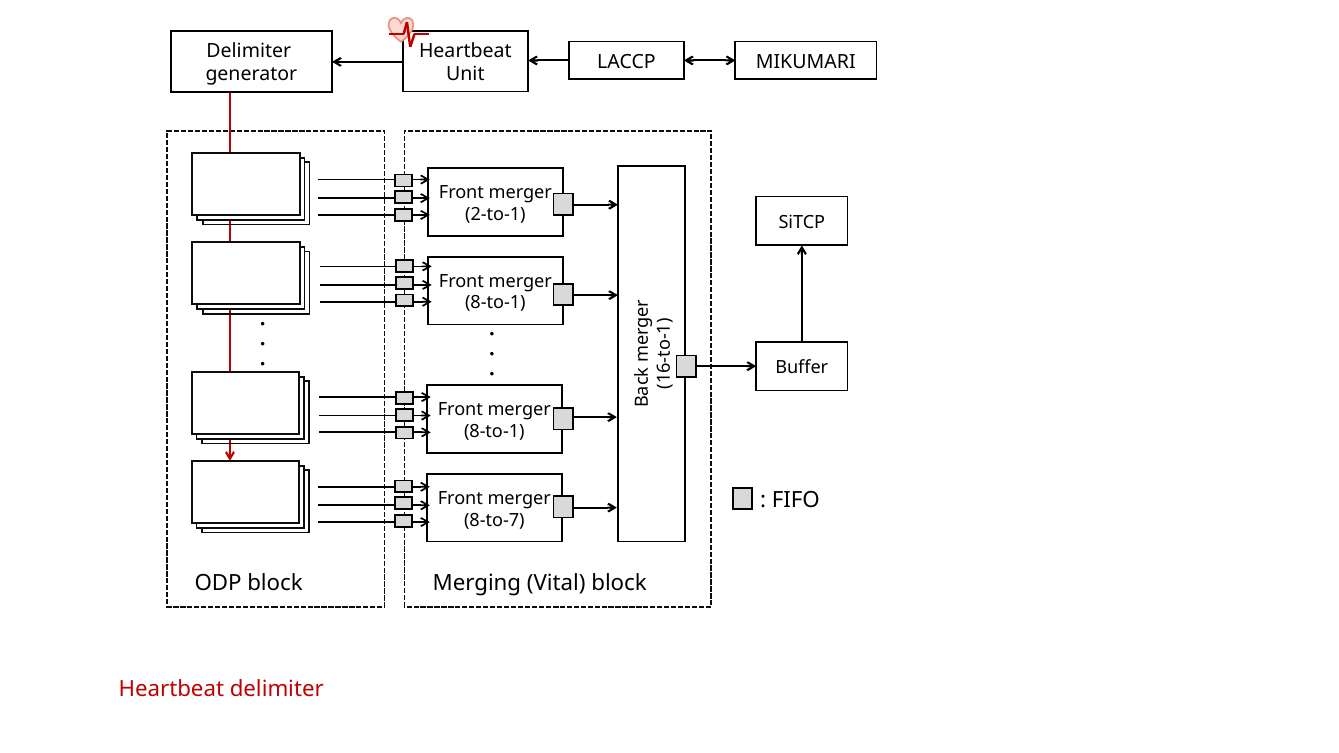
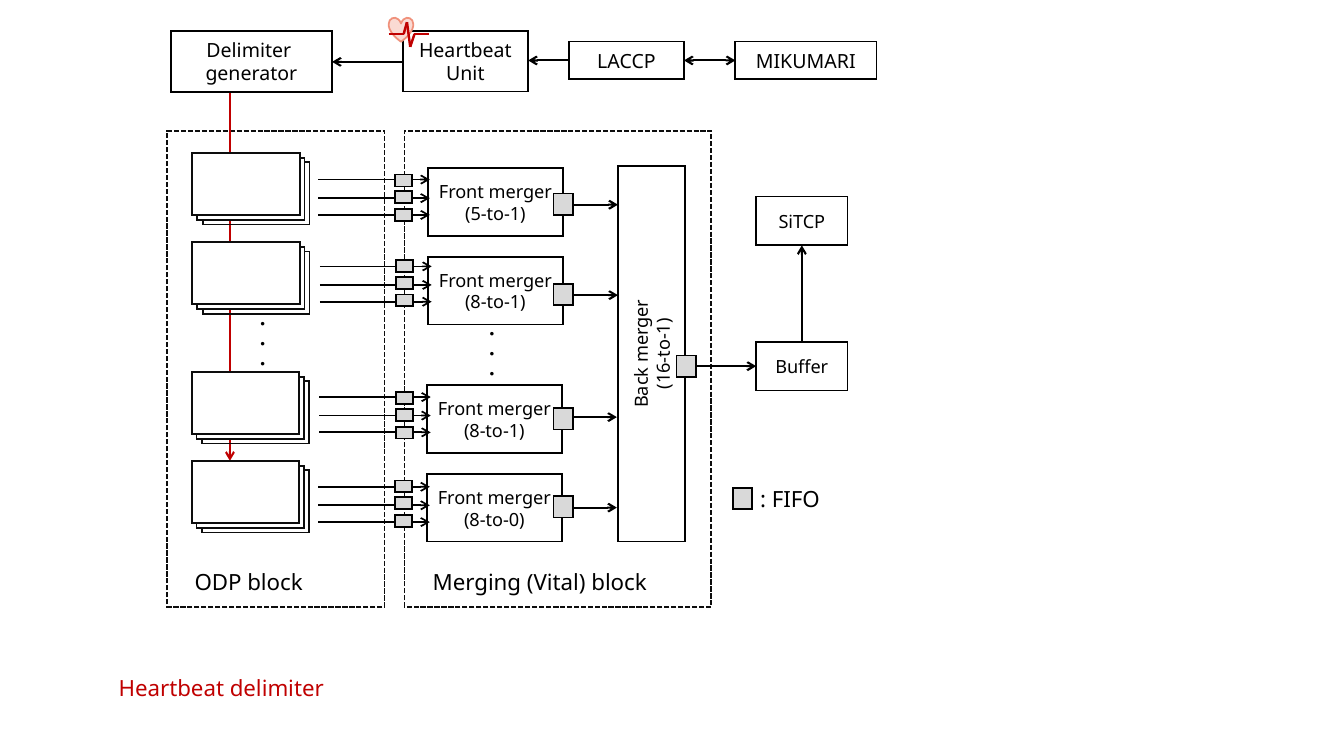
2-to-1: 2-to-1 -> 5-to-1
8-to-7: 8-to-7 -> 8-to-0
